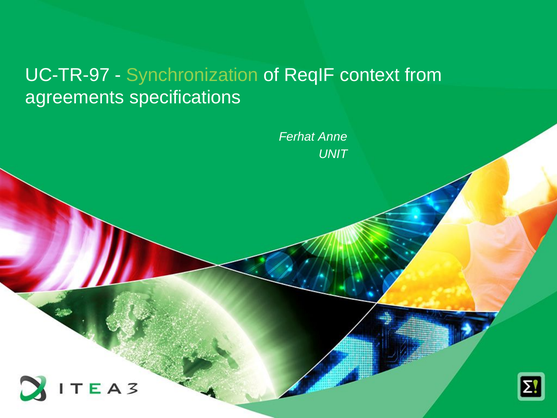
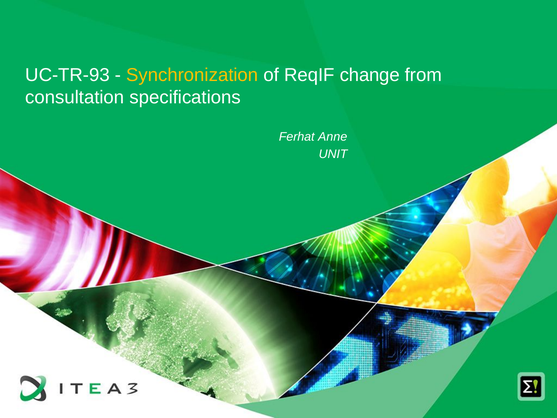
UC-TR-97: UC-TR-97 -> UC-TR-93
Synchronization colour: light green -> yellow
context: context -> change
agreements: agreements -> consultation
